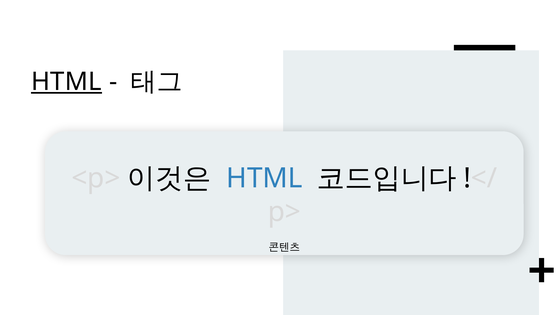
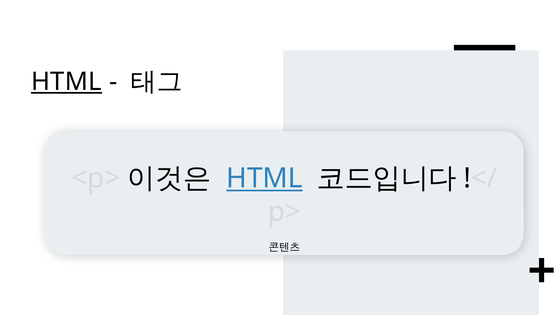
HTML at (264, 178) underline: none -> present
